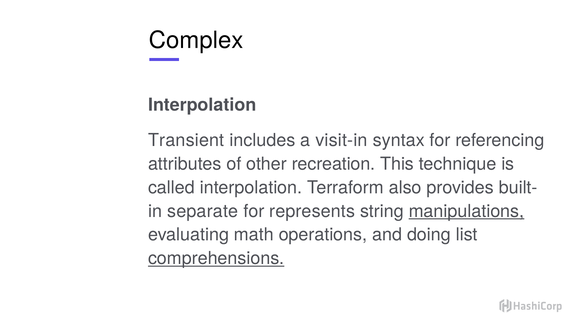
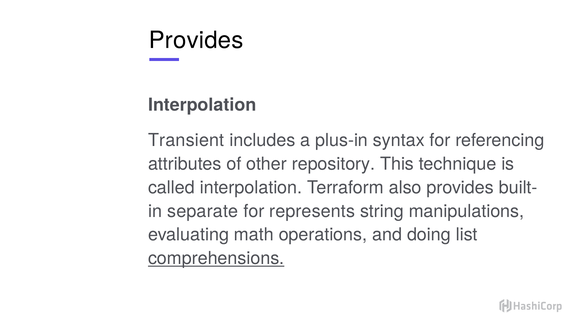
Complex at (196, 40): Complex -> Provides
visit-in: visit-in -> plus-in
recreation: recreation -> repository
manipulations underline: present -> none
